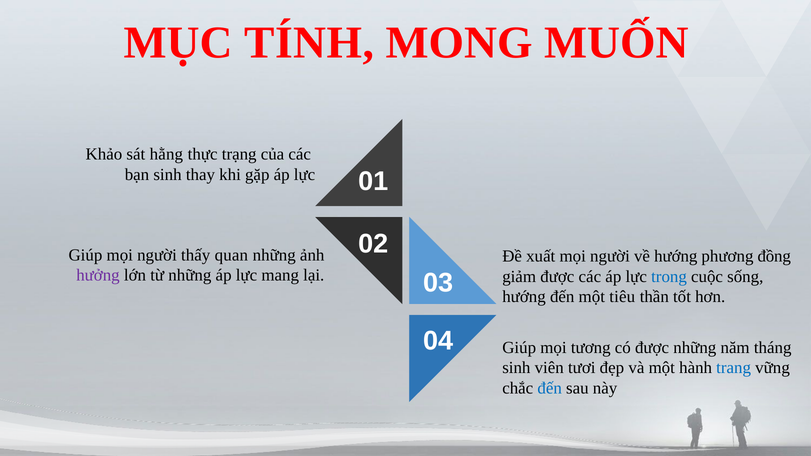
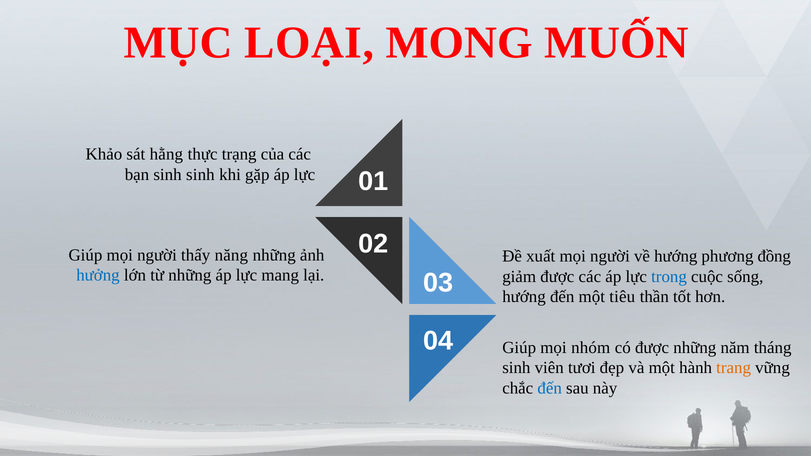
TÍNH: TÍNH -> LOẠI
sinh thay: thay -> sinh
quan: quan -> năng
hưởng colour: purple -> blue
tương: tương -> nhóm
trang colour: blue -> orange
